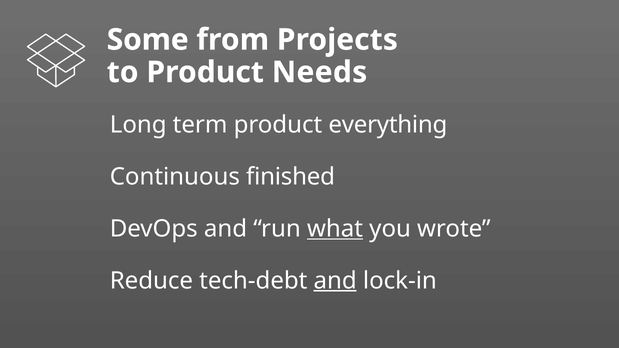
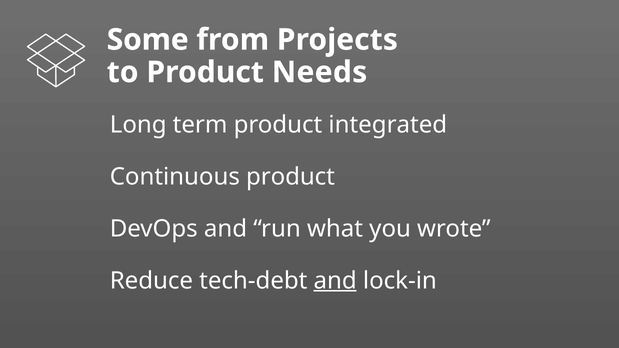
everything: everything -> integrated
Continuous finished: finished -> product
what underline: present -> none
